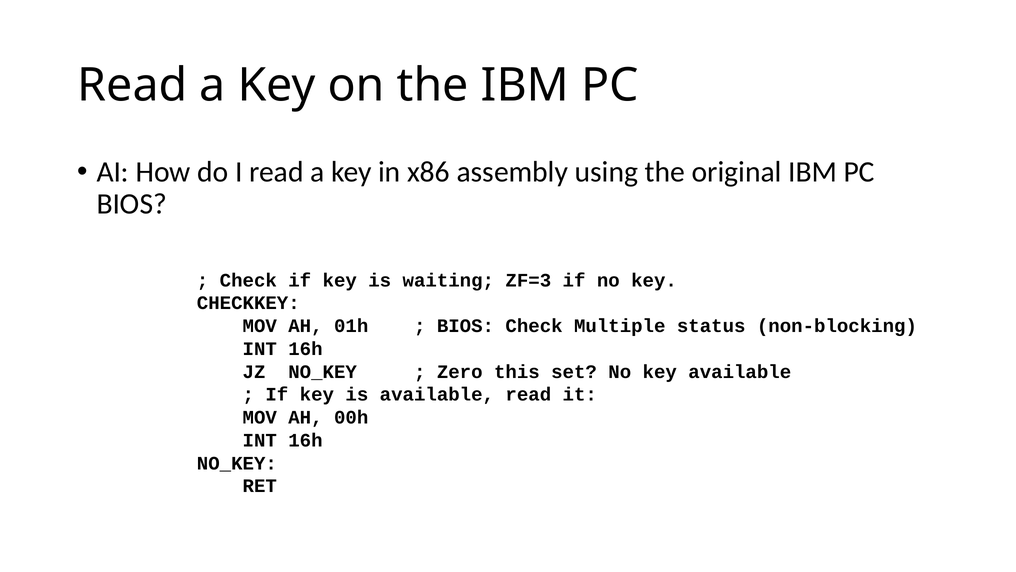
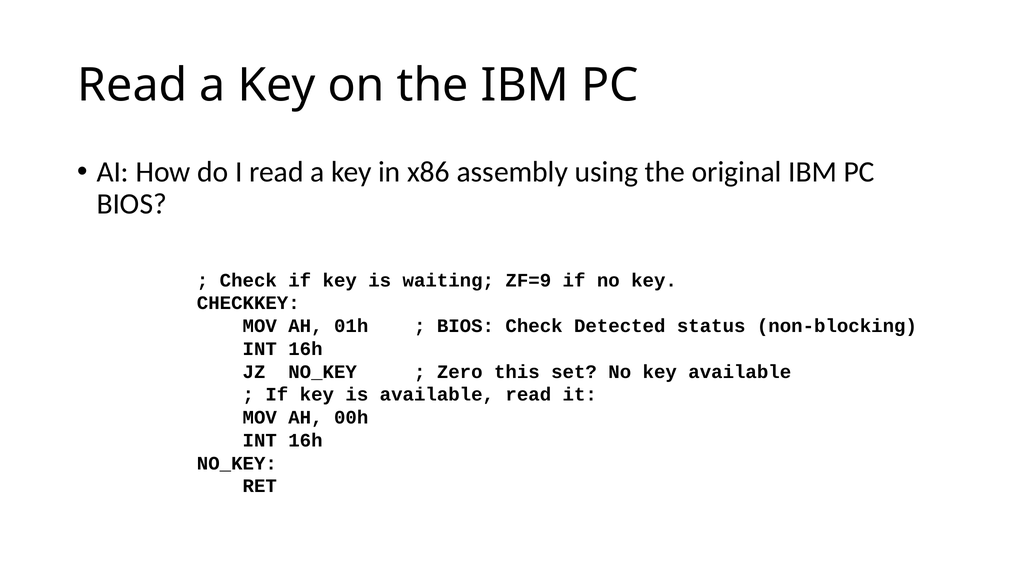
ZF=3: ZF=3 -> ZF=9
Multiple: Multiple -> Detected
